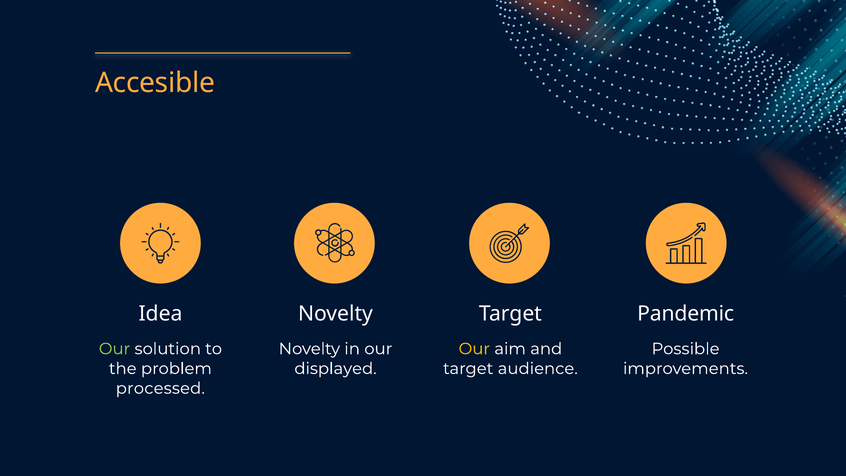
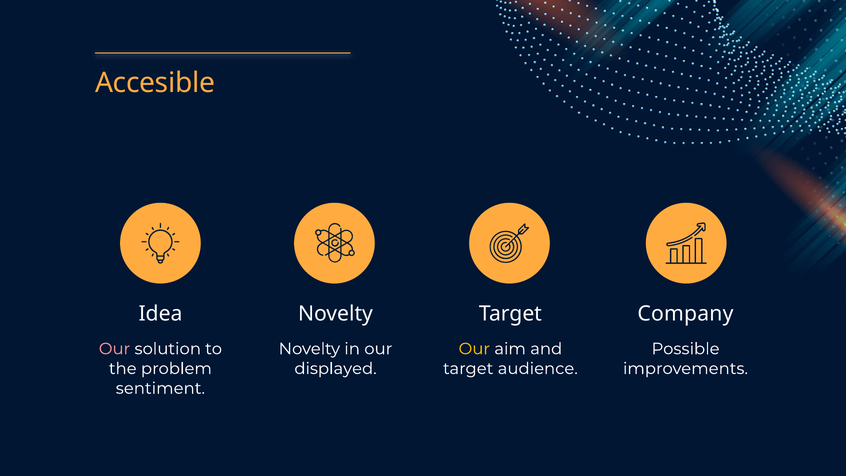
Pandemic: Pandemic -> Company
Our at (114, 349) colour: light green -> pink
processed: processed -> sentiment
